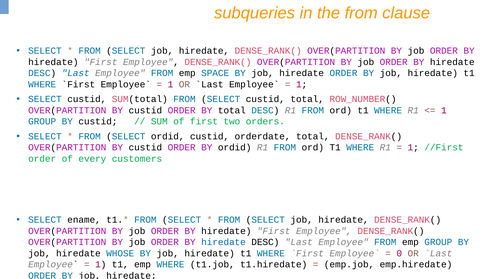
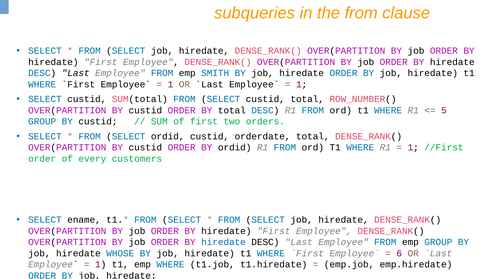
Last at (76, 73) colour: blue -> black
SPACE: SPACE -> SMITH
1 at (444, 110): 1 -> 5
0: 0 -> 6
